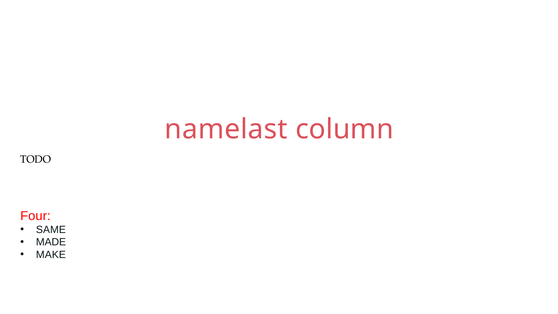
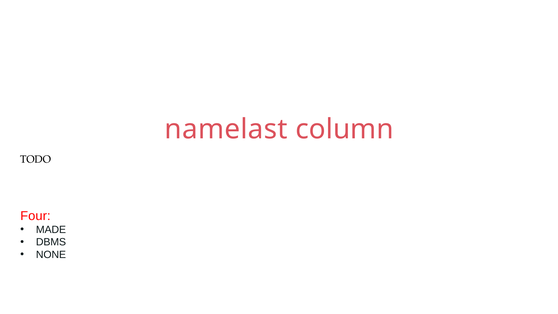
SAME: SAME -> MADE
MADE: MADE -> DBMS
MAKE: MAKE -> NONE
